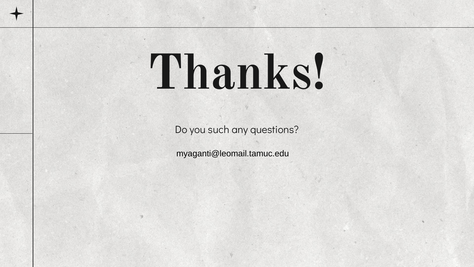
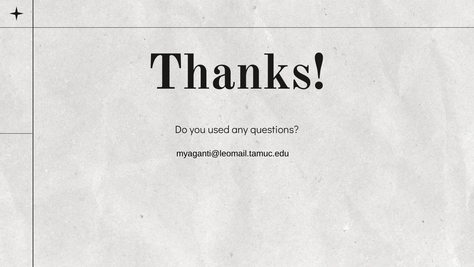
such: such -> used
